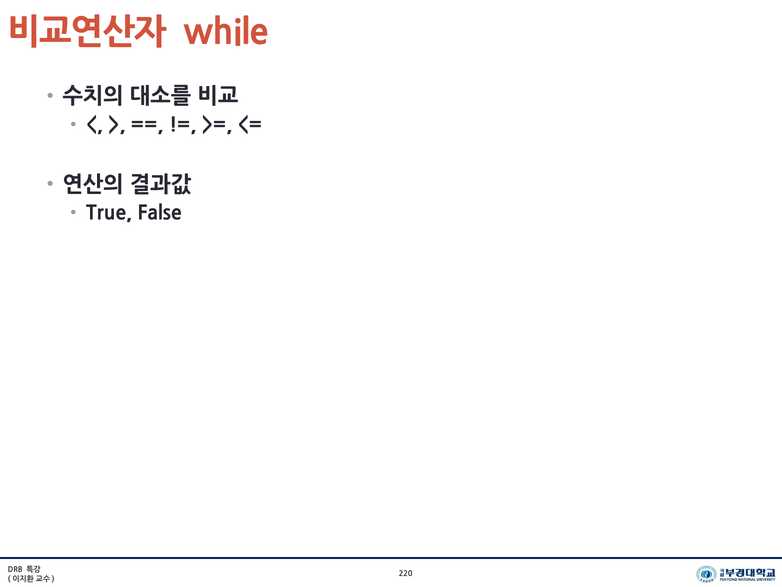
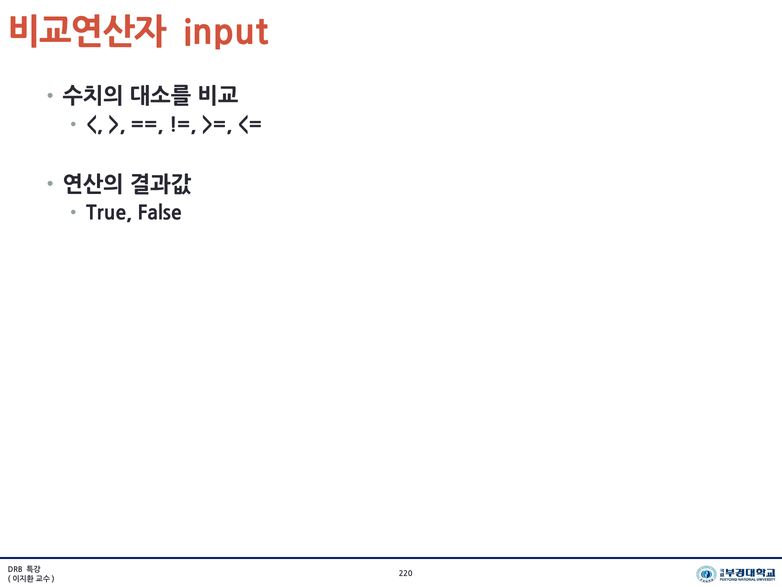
while: while -> input
